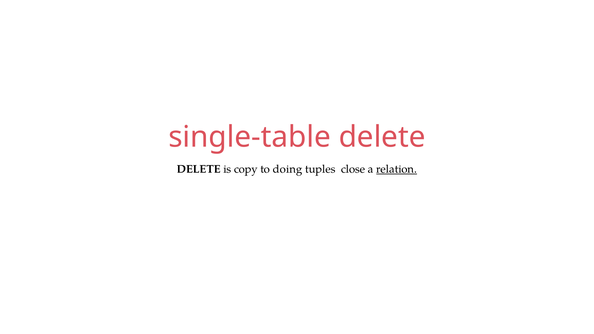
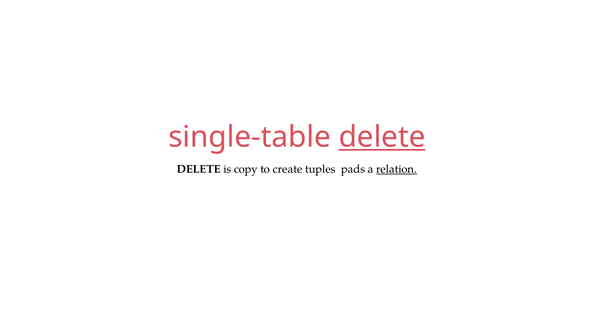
delete at (382, 137) underline: none -> present
doing: doing -> create
close: close -> pads
